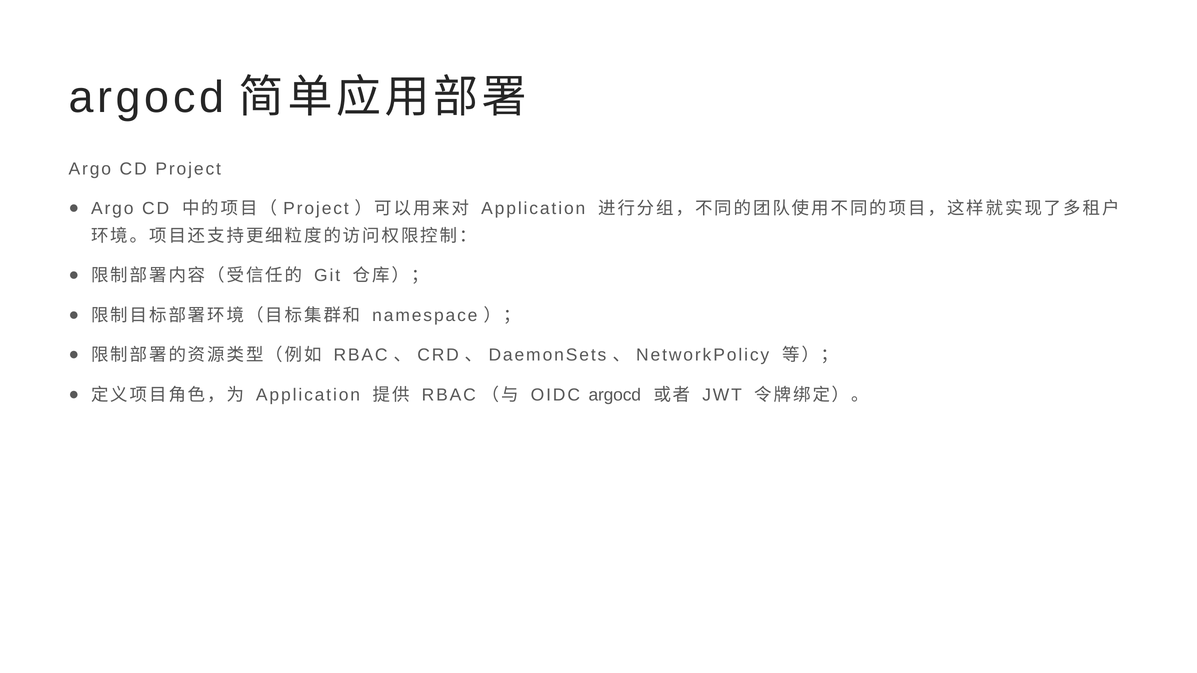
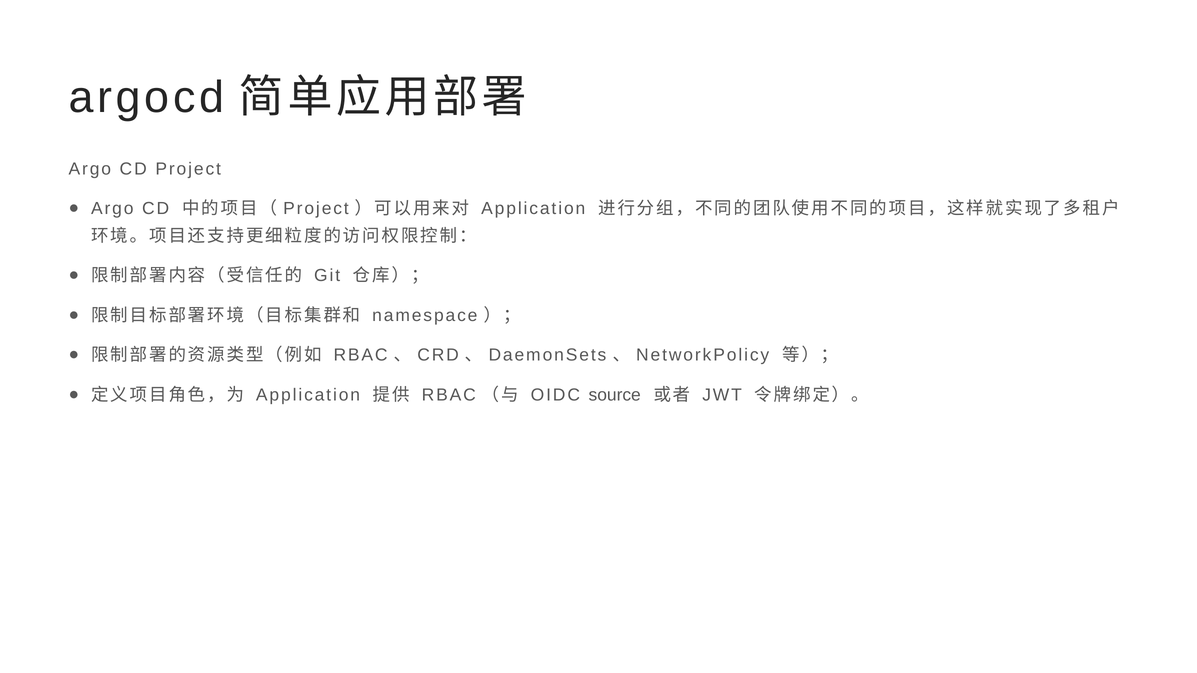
OIDC argocd: argocd -> source
